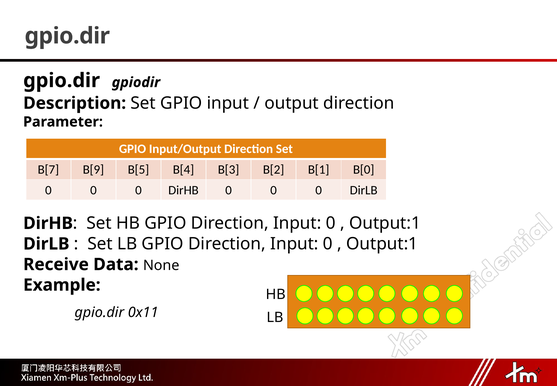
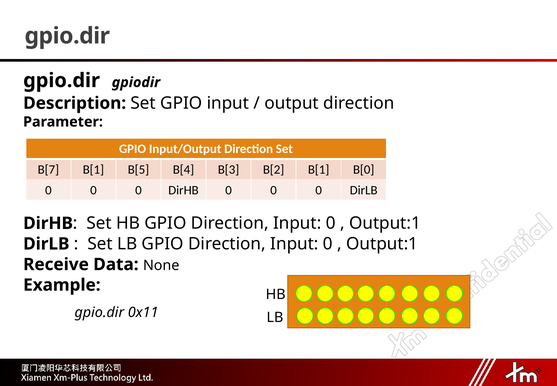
B[7 B[9: B[9 -> B[1
